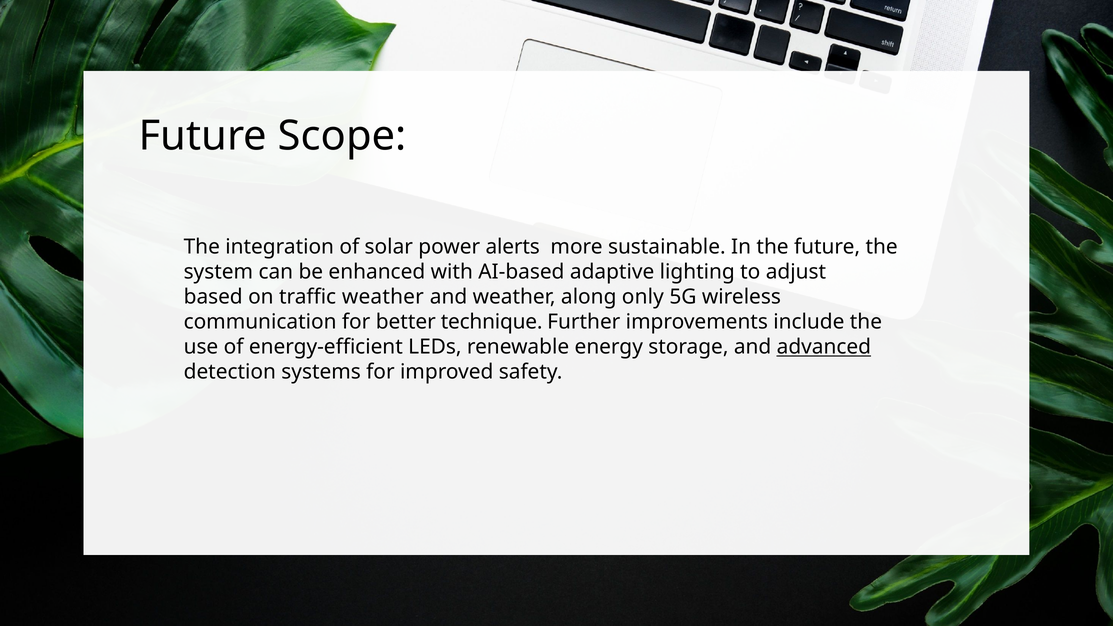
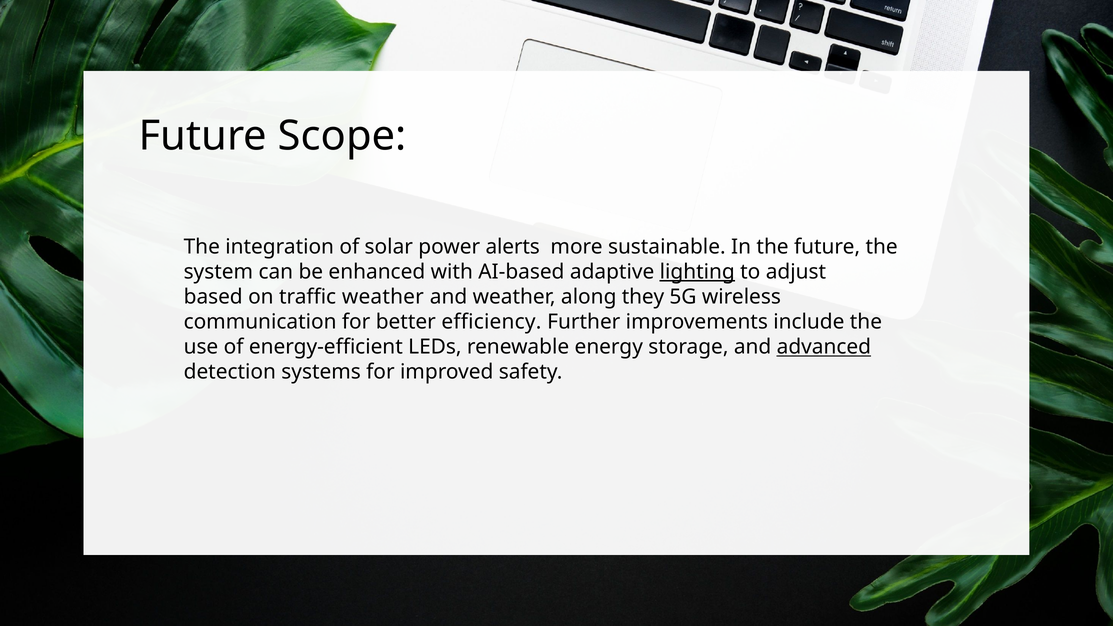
lighting underline: none -> present
only: only -> they
technique: technique -> efficiency
